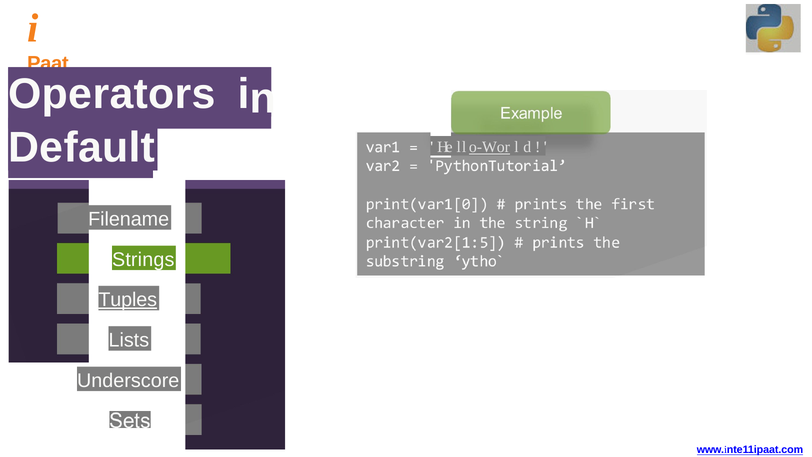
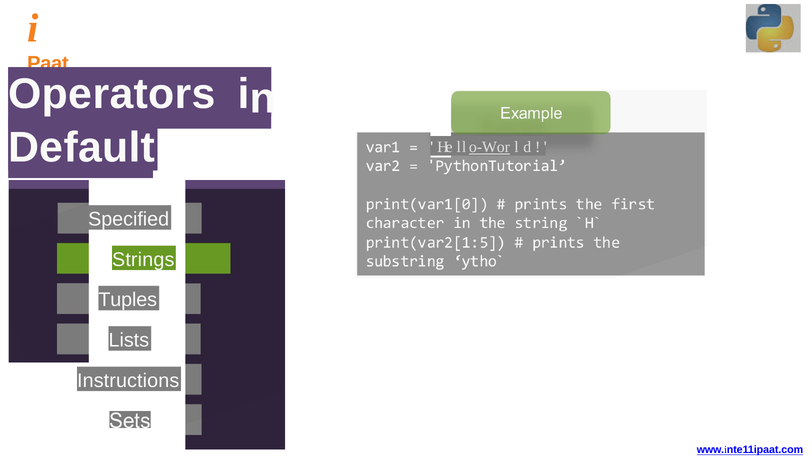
Filename: Filename -> Specified
Tuples underline: present -> none
Underscore: Underscore -> Instructions
